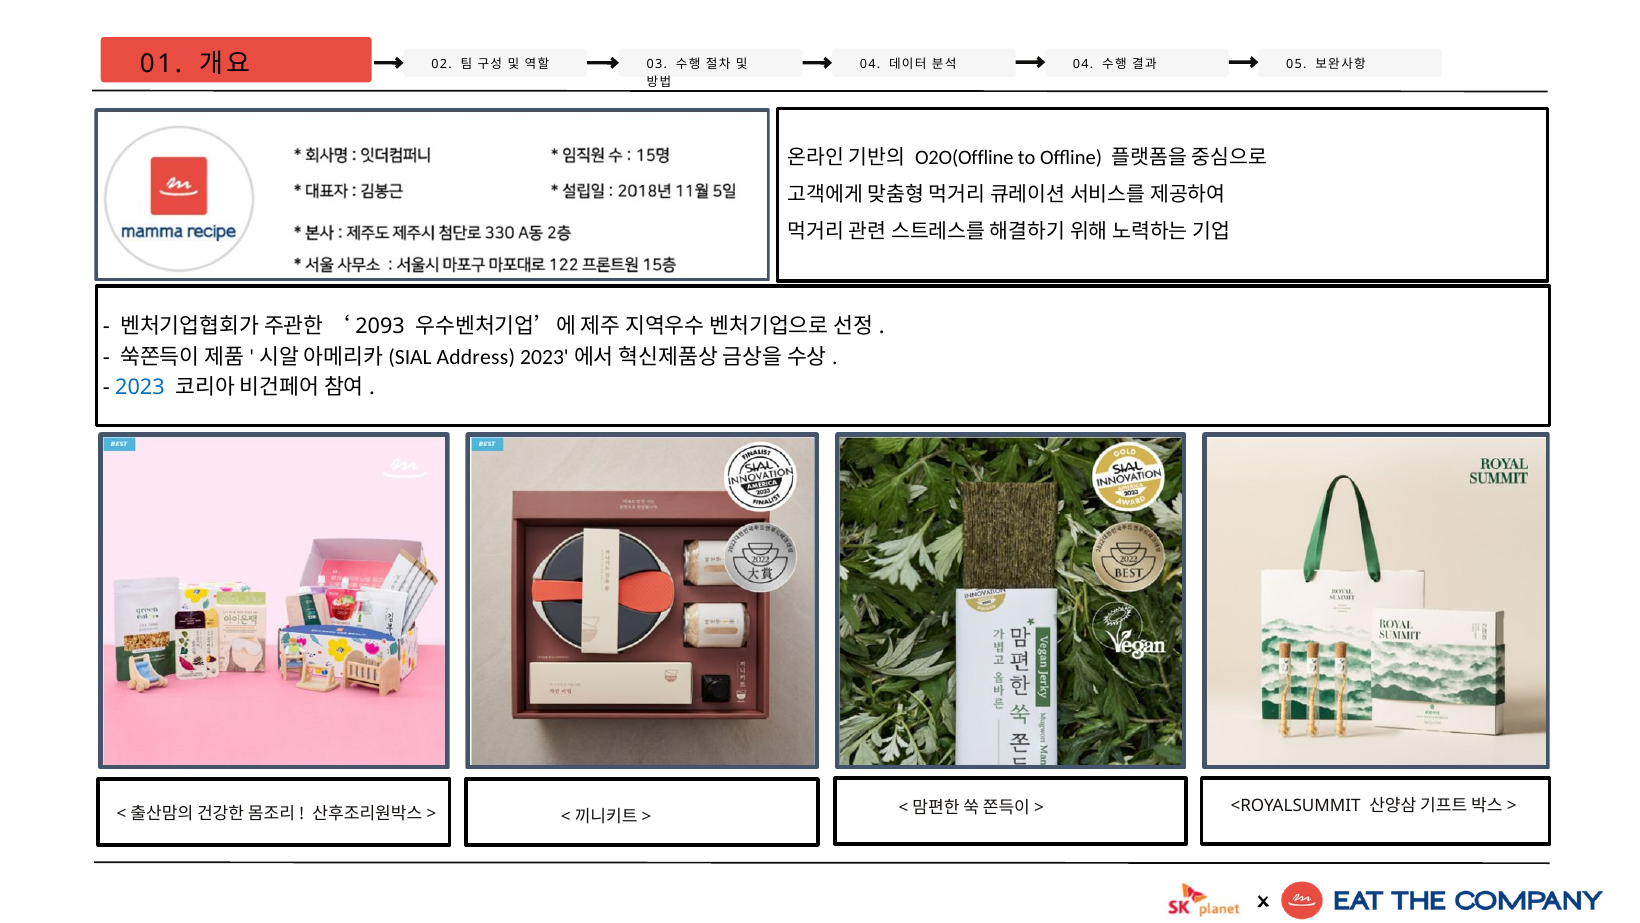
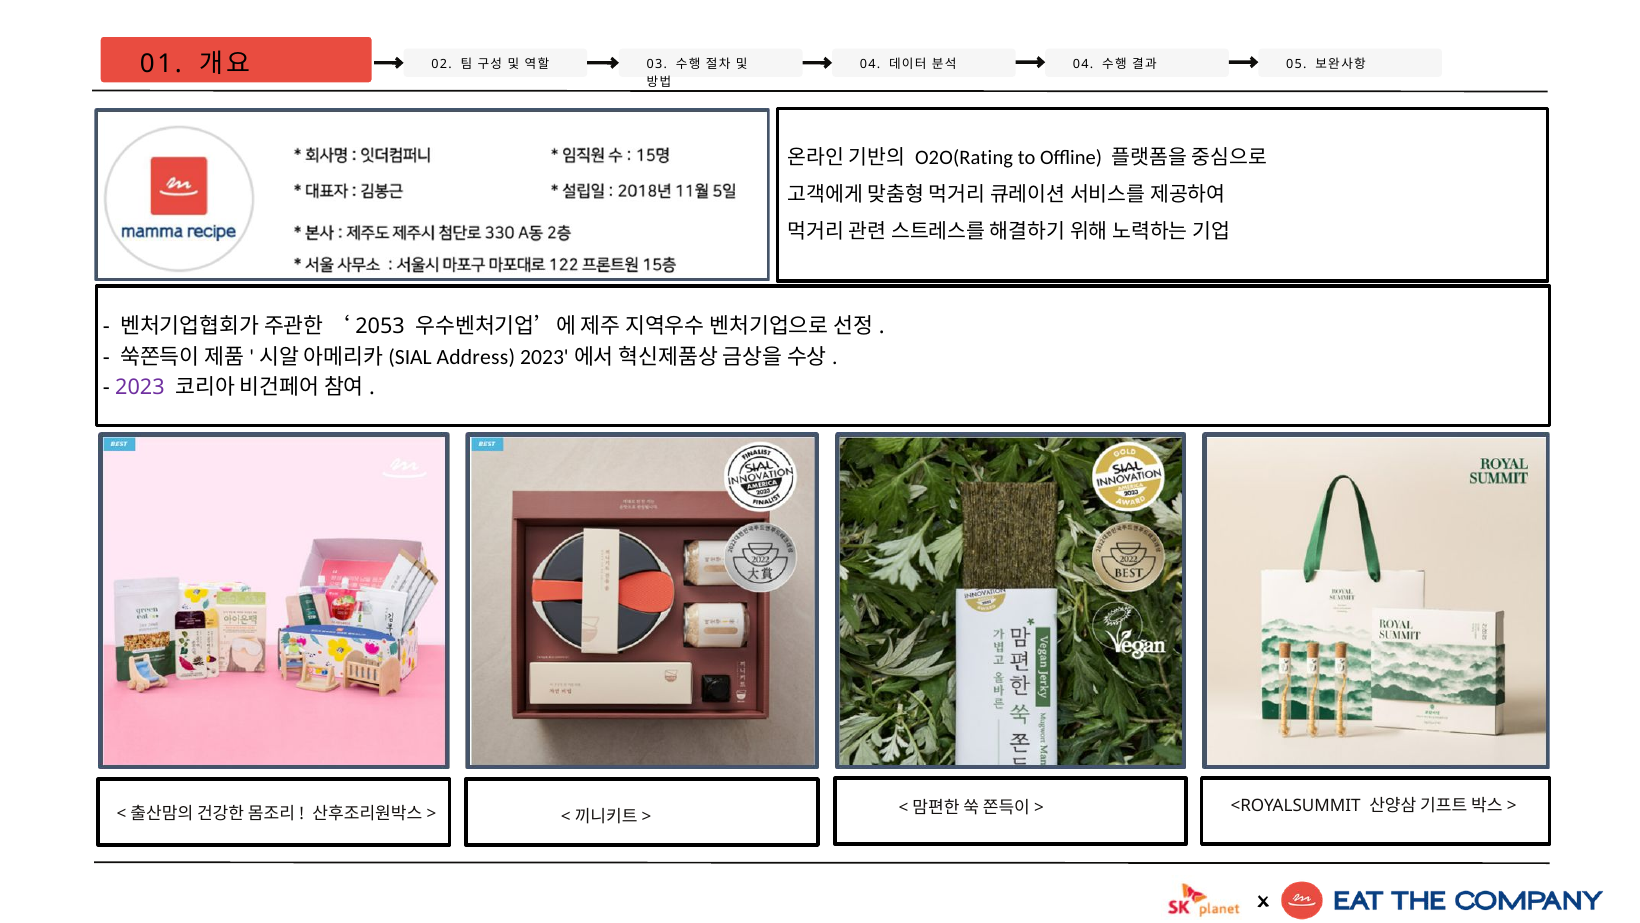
O2O(Offline: O2O(Offline -> O2O(Rating
2093: 2093 -> 2053
2023 colour: blue -> purple
